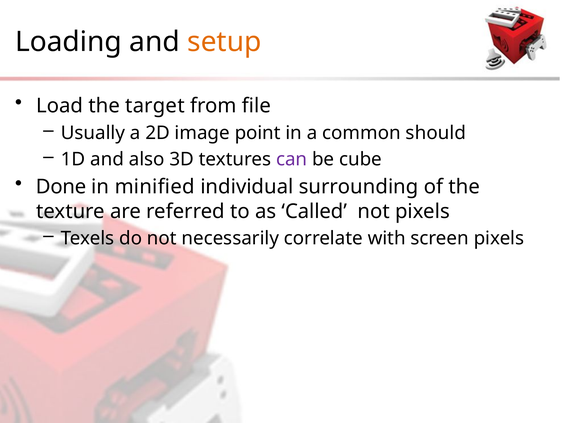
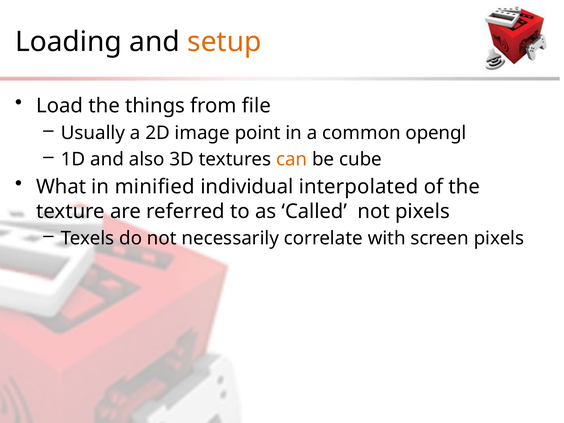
target: target -> things
should: should -> opengl
can colour: purple -> orange
Done: Done -> What
surrounding: surrounding -> interpolated
